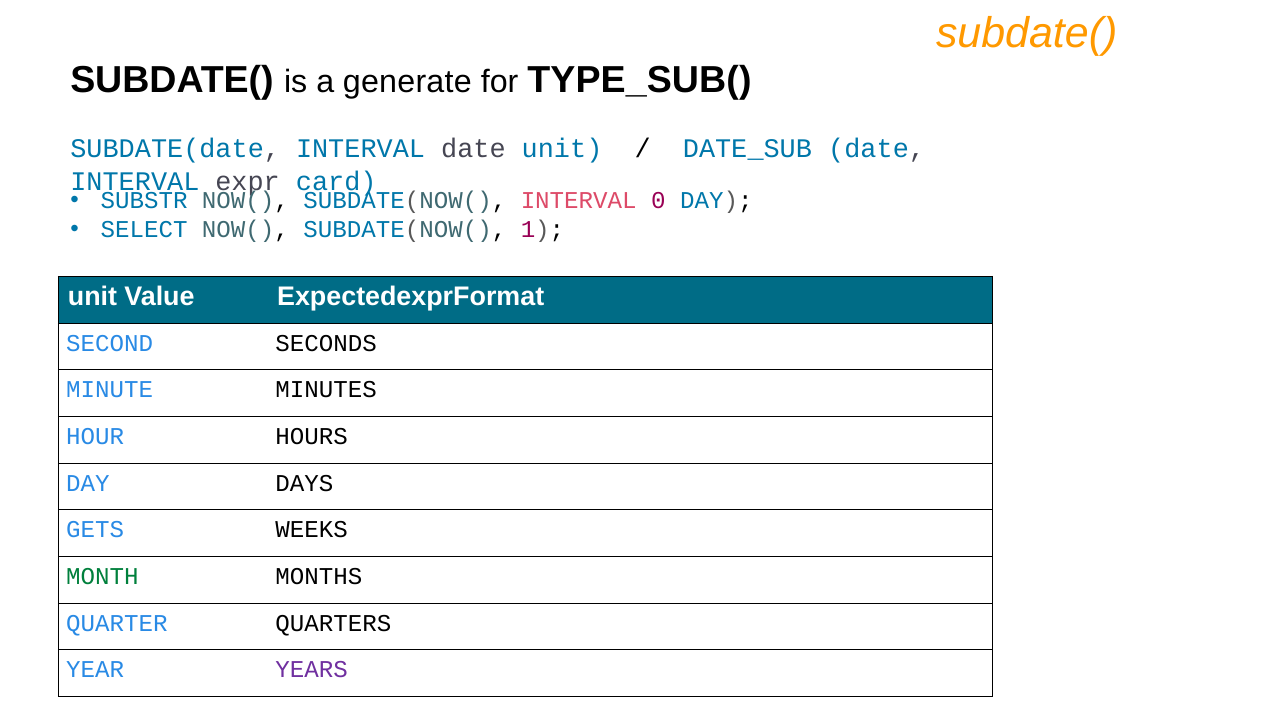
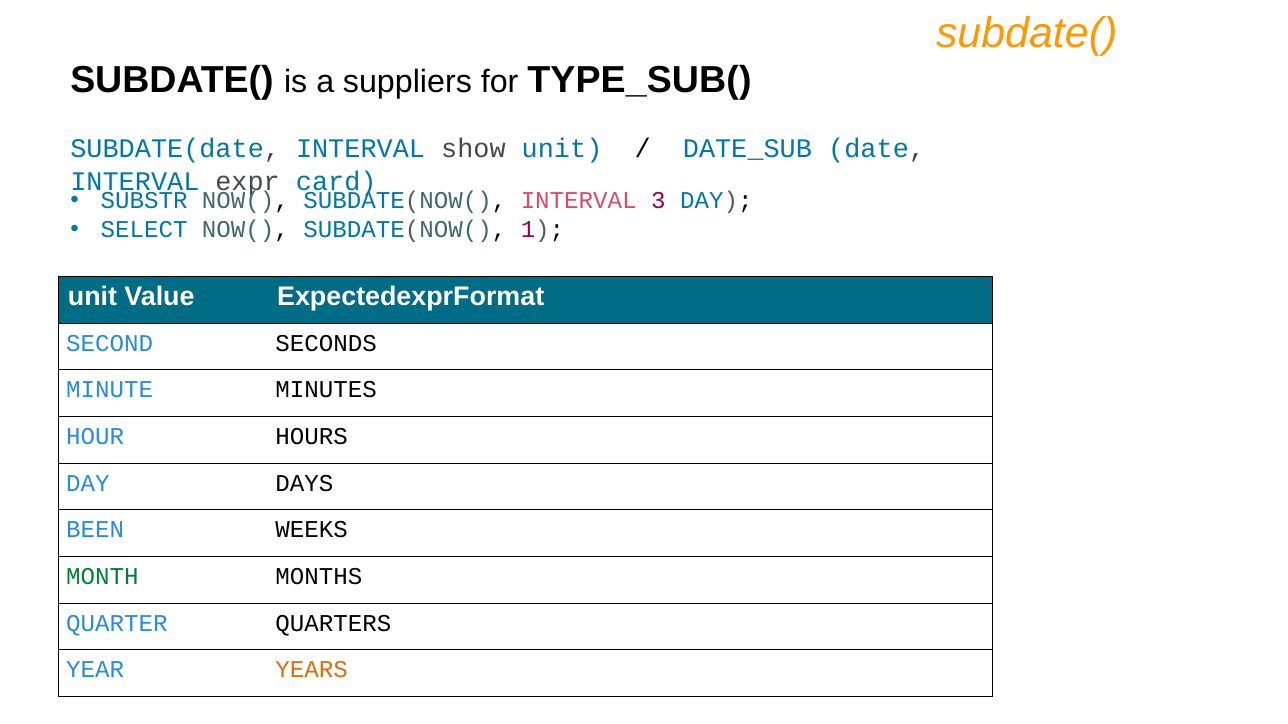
generate: generate -> suppliers
INTERVAL date: date -> show
0: 0 -> 3
GETS: GETS -> BEEN
YEARS colour: purple -> orange
